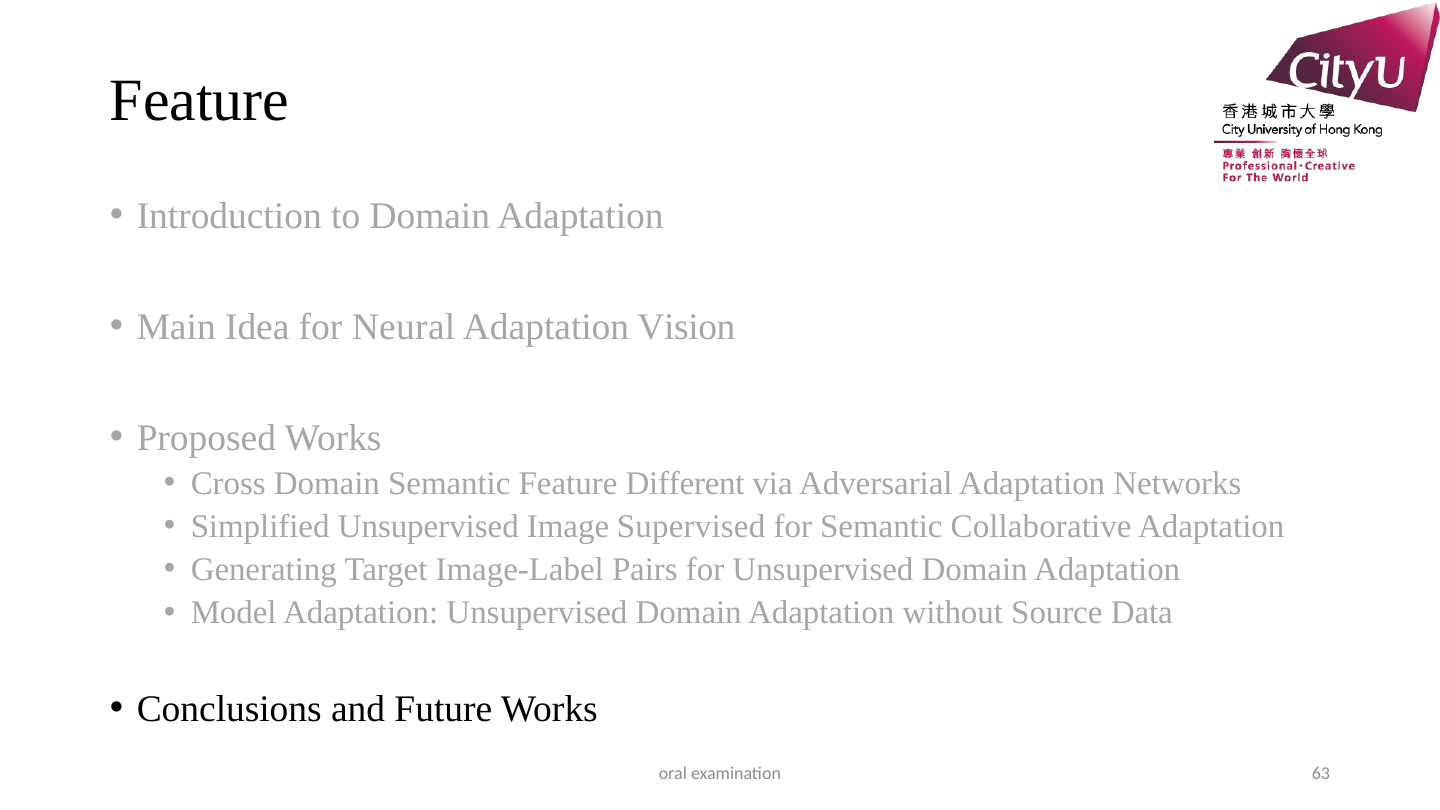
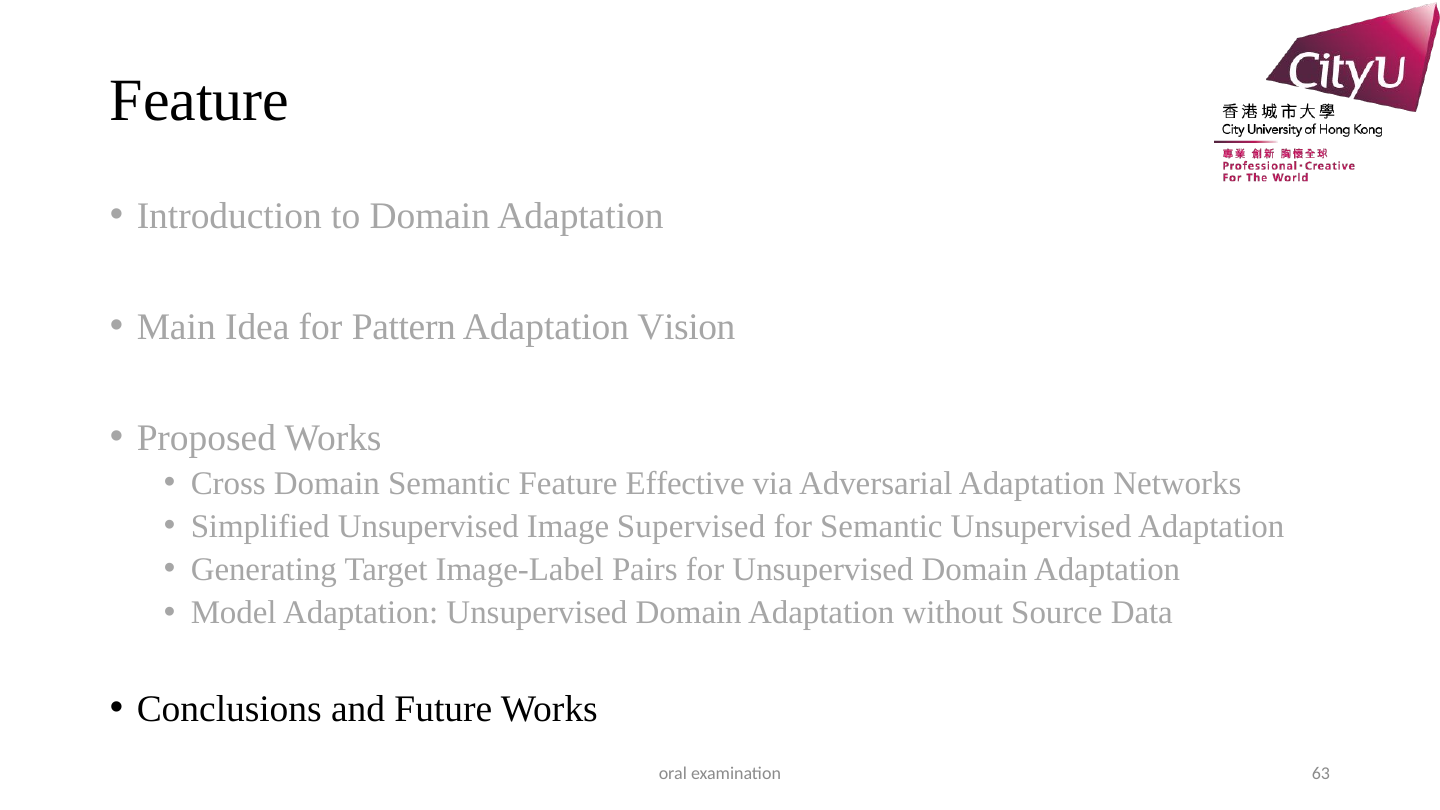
Neural: Neural -> Pattern
Different: Different -> Effective
Semantic Collaborative: Collaborative -> Unsupervised
